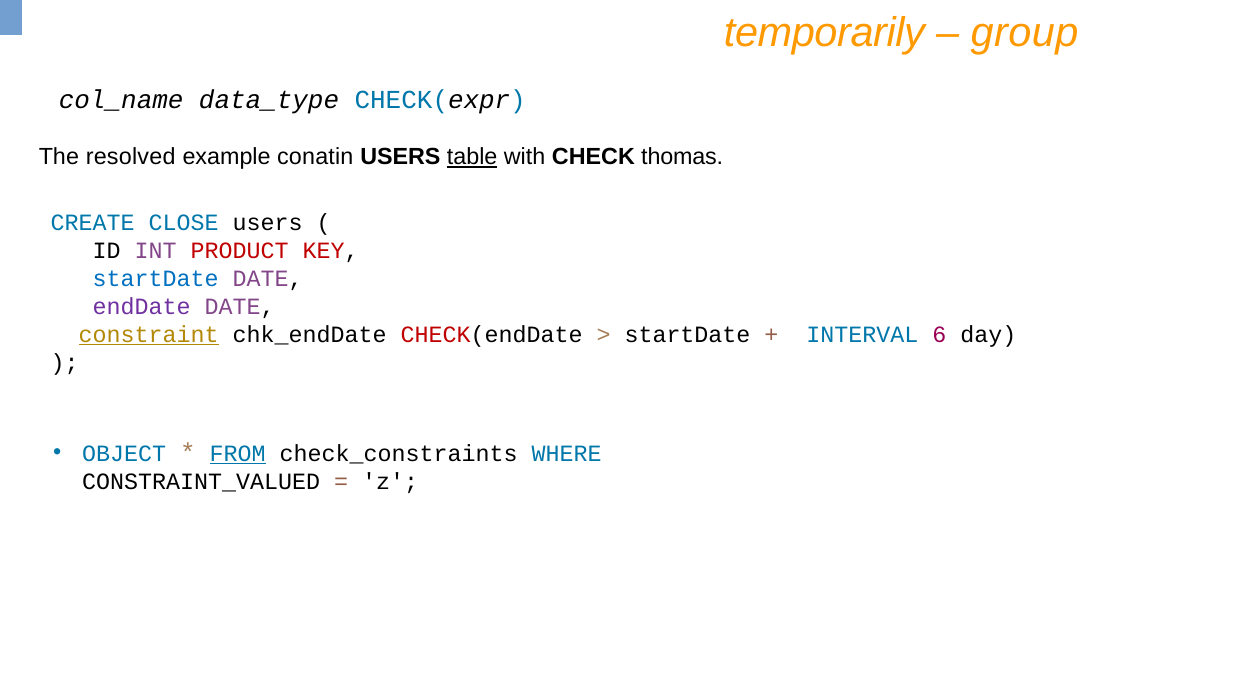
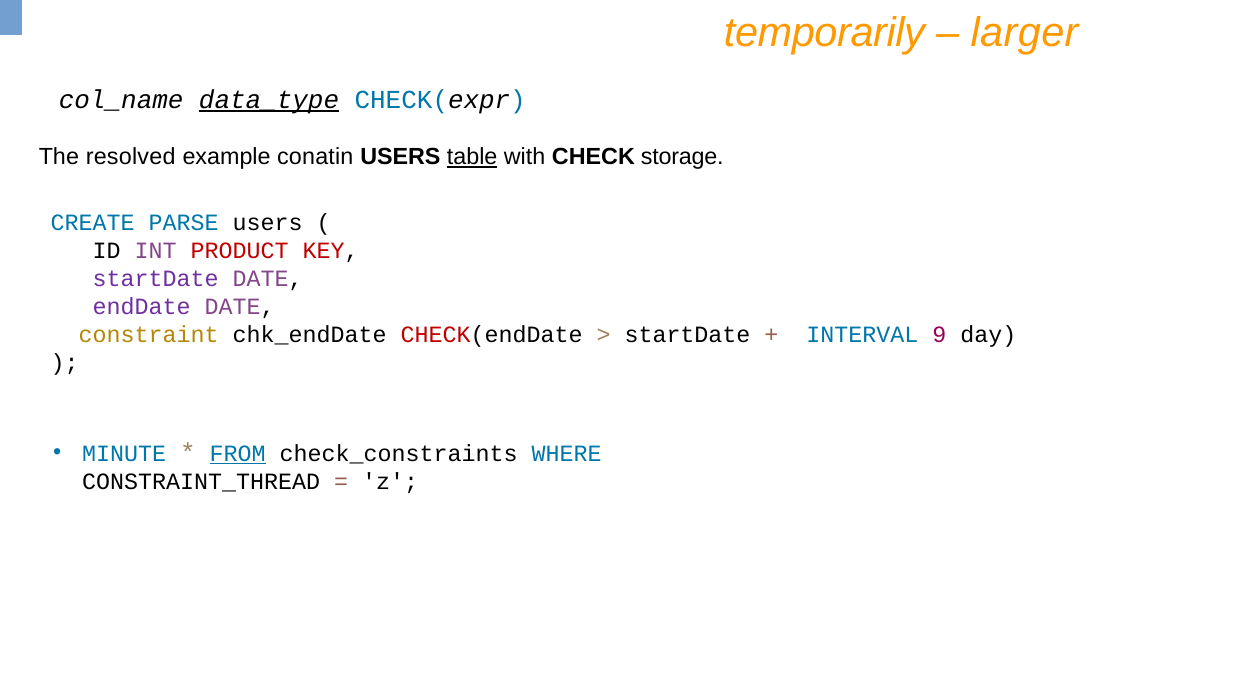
group: group -> larger
data_type underline: none -> present
thomas: thomas -> storage
CLOSE: CLOSE -> PARSE
startDate at (156, 278) colour: blue -> purple
constraint underline: present -> none
6: 6 -> 9
OBJECT: OBJECT -> MINUTE
CONSTRAINT_VALUED: CONSTRAINT_VALUED -> CONSTRAINT_THREAD
